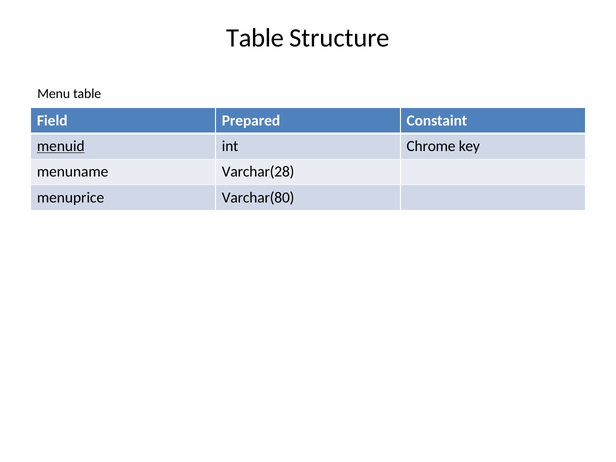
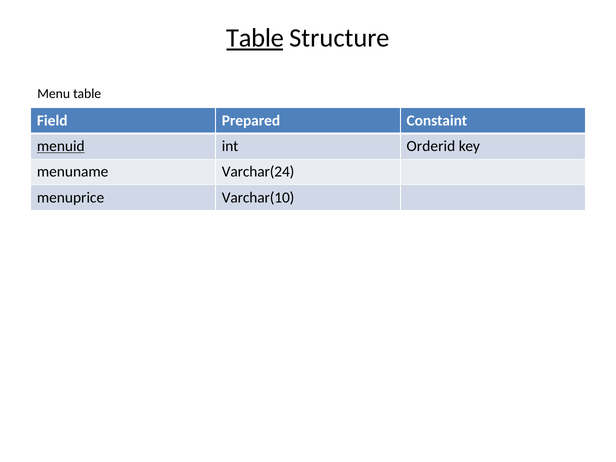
Table at (255, 38) underline: none -> present
Chrome: Chrome -> Orderid
Varchar(28: Varchar(28 -> Varchar(24
Varchar(80: Varchar(80 -> Varchar(10
